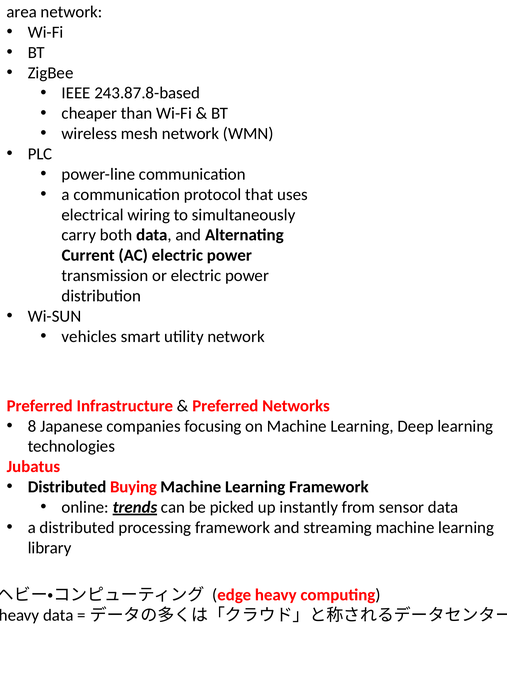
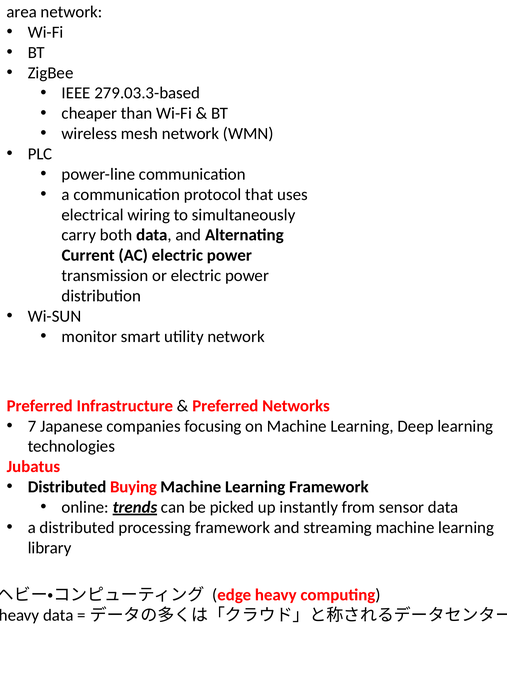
243.87.8-based: 243.87.8-based -> 279.03.3-based
vehicles: vehicles -> monitor
8: 8 -> 7
